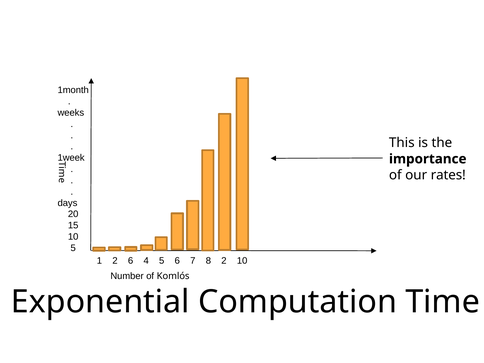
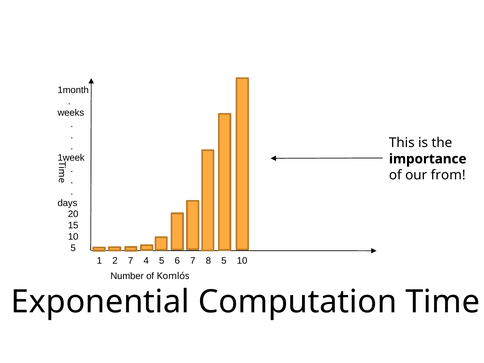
rates: rates -> from
2 6: 6 -> 7
8 2: 2 -> 5
